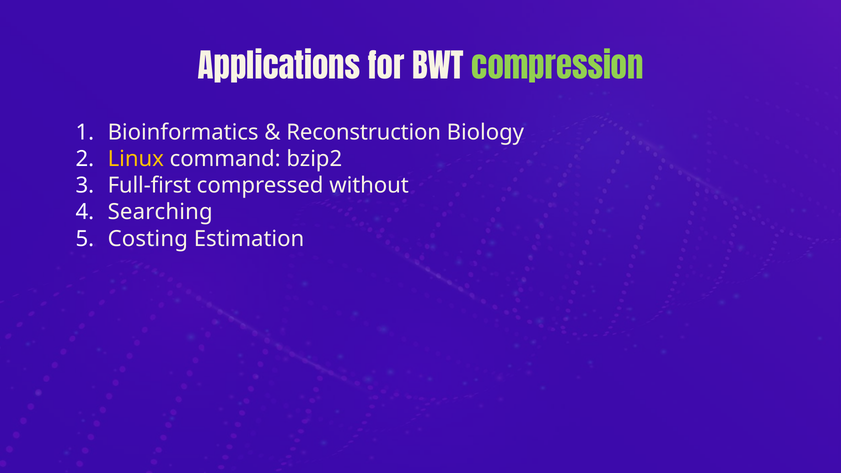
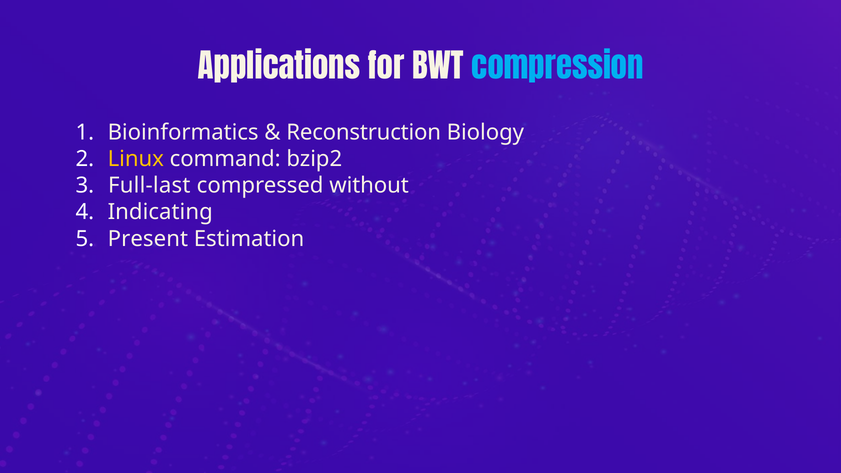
compression colour: light green -> light blue
Full-first: Full-first -> Full-last
Searching: Searching -> Indicating
Costing: Costing -> Present
